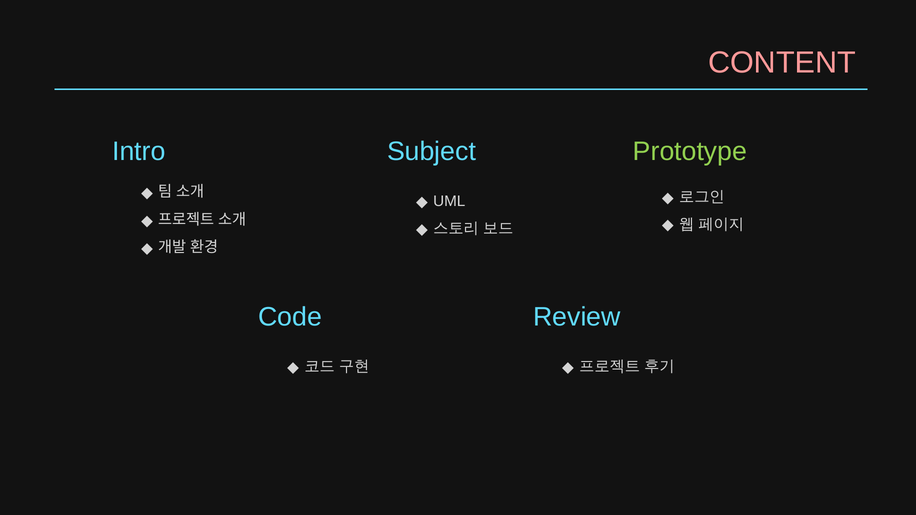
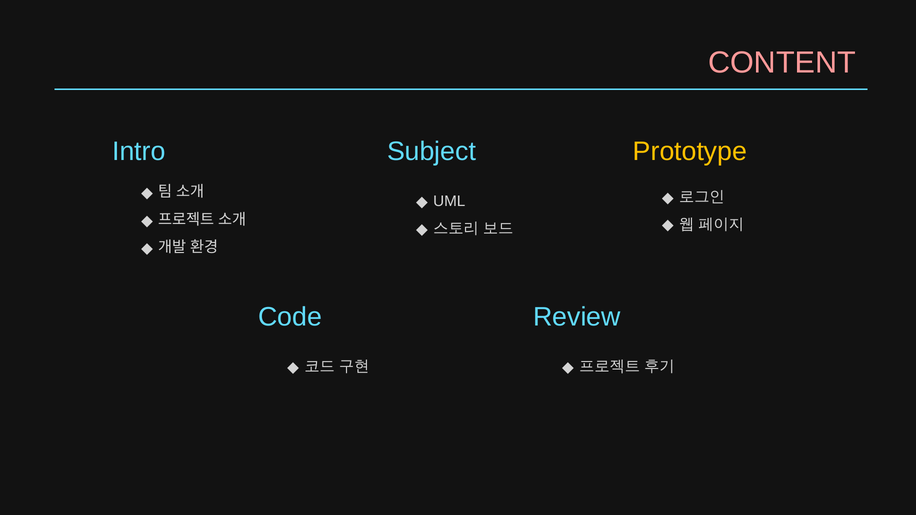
Prototype colour: light green -> yellow
